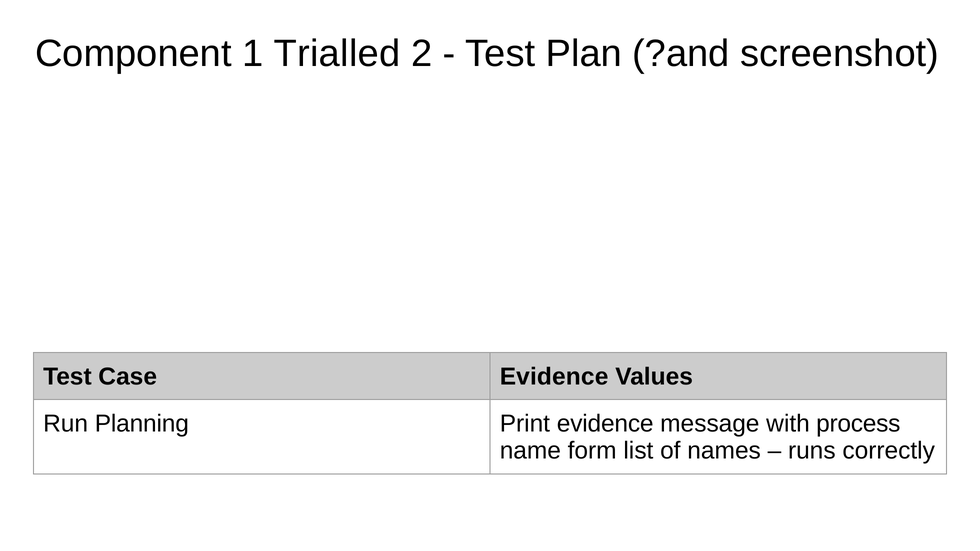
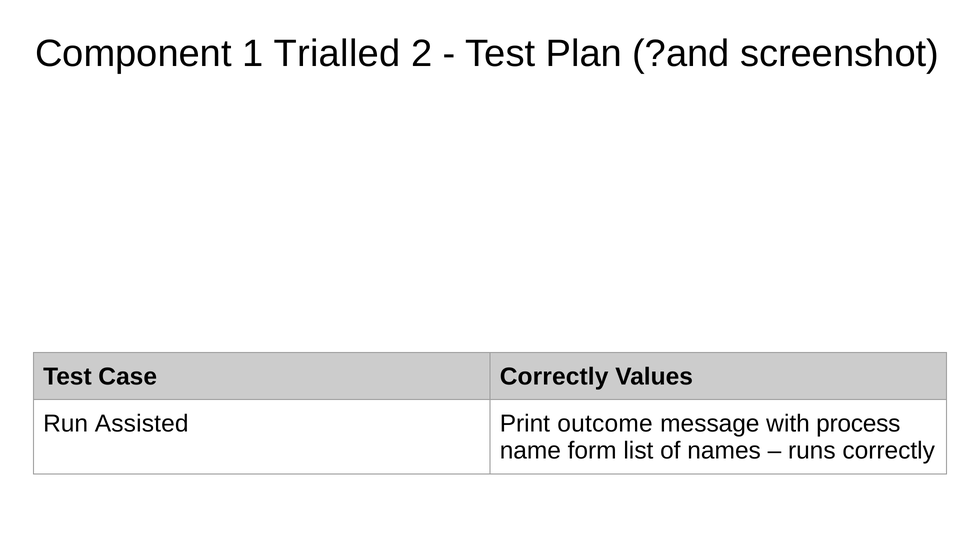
Case Evidence: Evidence -> Correctly
Planning: Planning -> Assisted
Print evidence: evidence -> outcome
